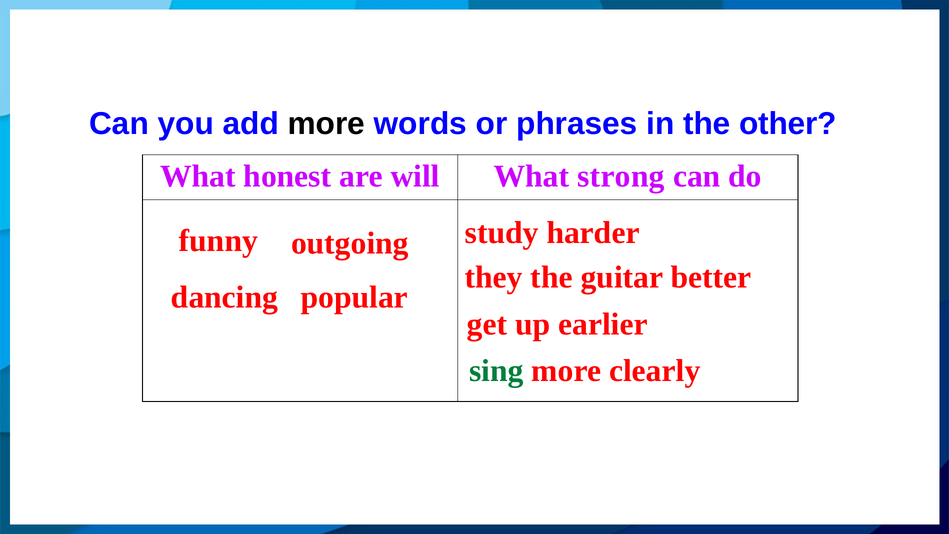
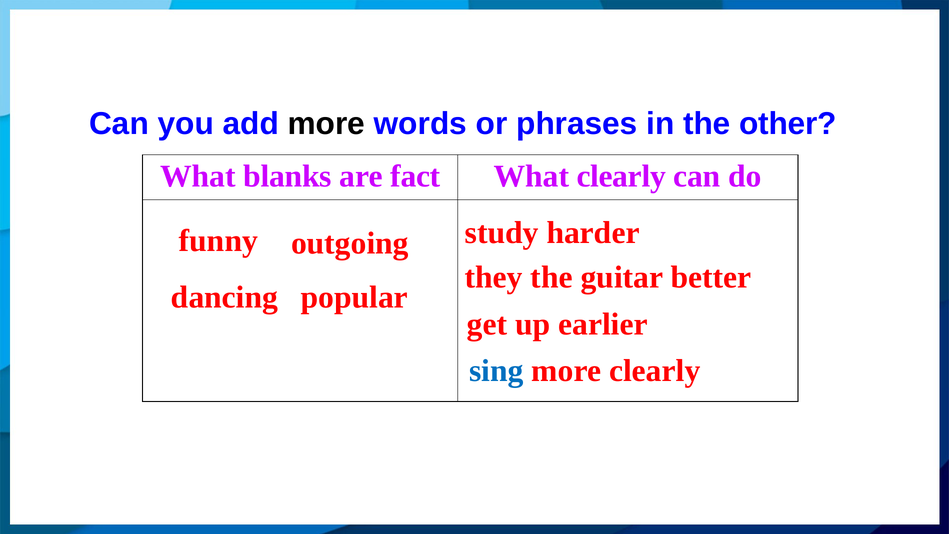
honest: honest -> blanks
will: will -> fact
What strong: strong -> clearly
sing colour: green -> blue
